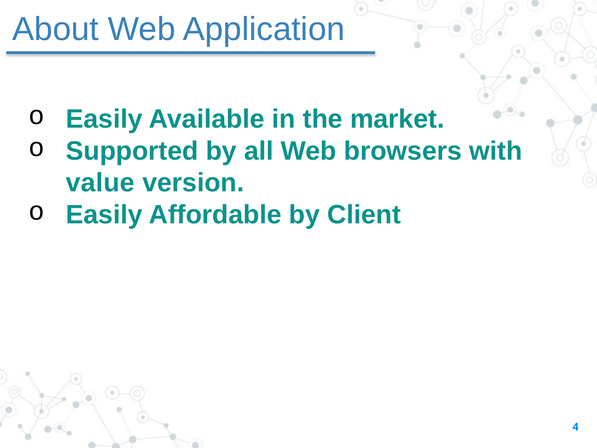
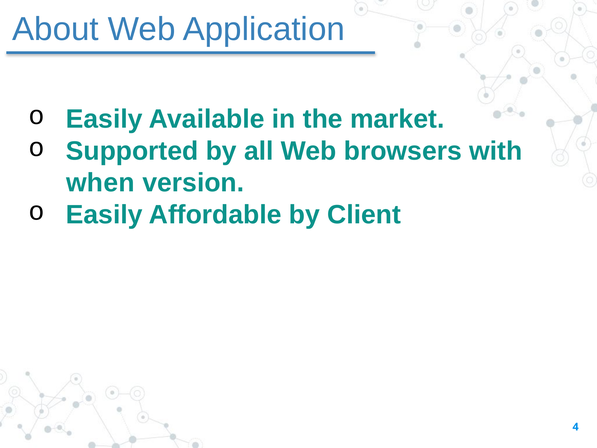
value: value -> when
